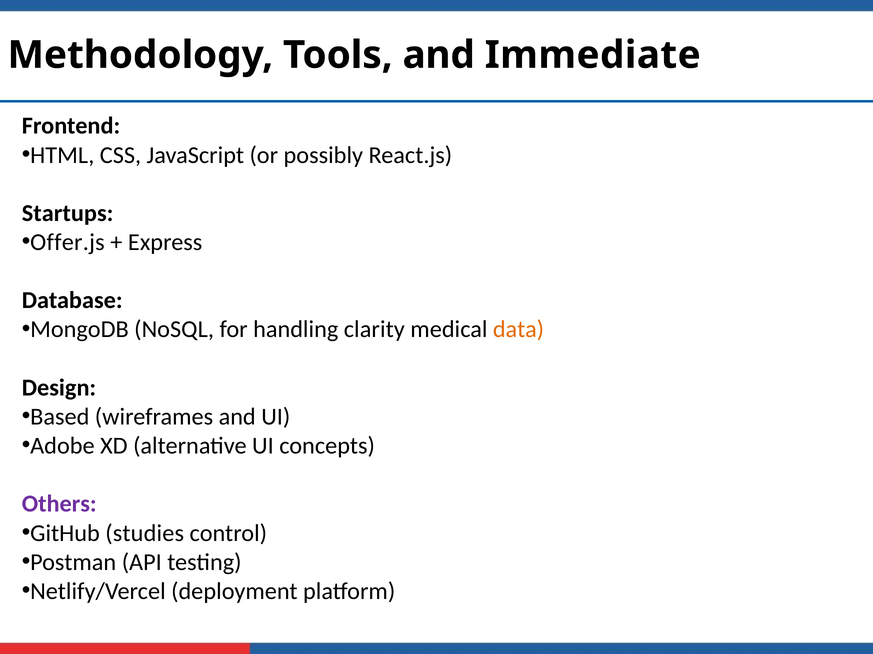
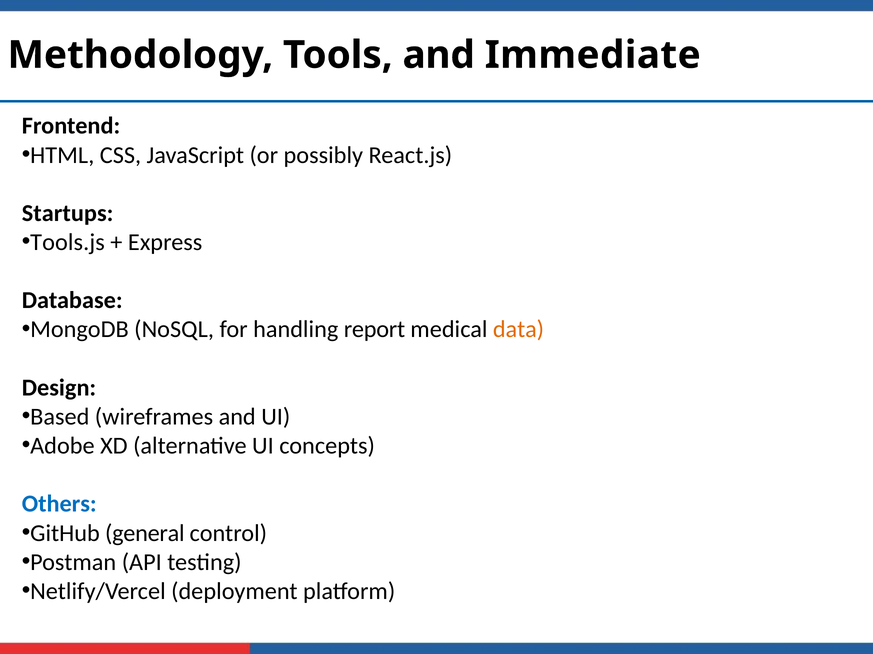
Offer.js: Offer.js -> Tools.js
clarity: clarity -> report
Others colour: purple -> blue
studies: studies -> general
